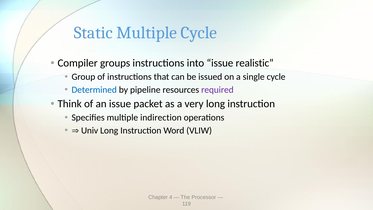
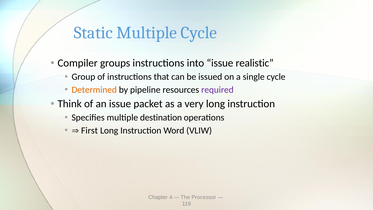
Determined colour: blue -> orange
indirection: indirection -> destination
Univ: Univ -> First
